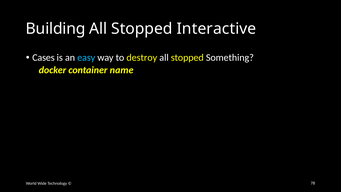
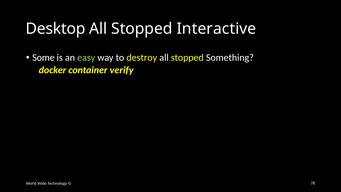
Building: Building -> Desktop
Cases: Cases -> Some
easy colour: light blue -> light green
name: name -> verify
